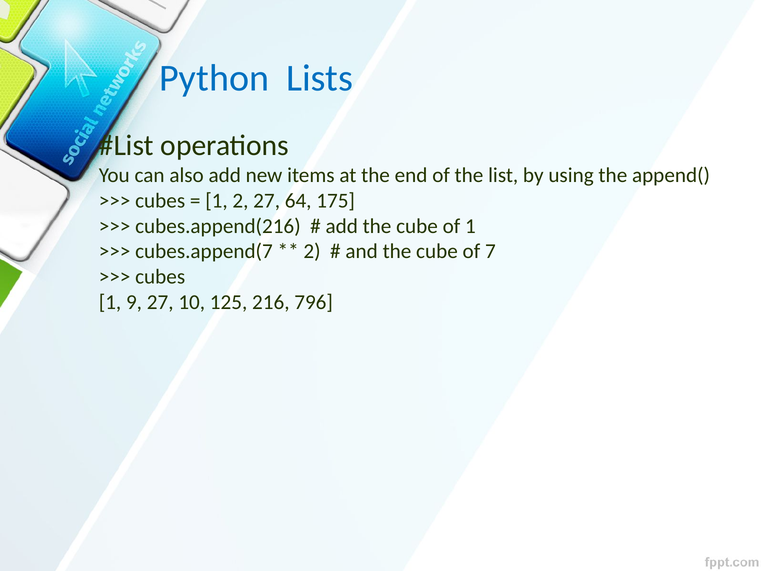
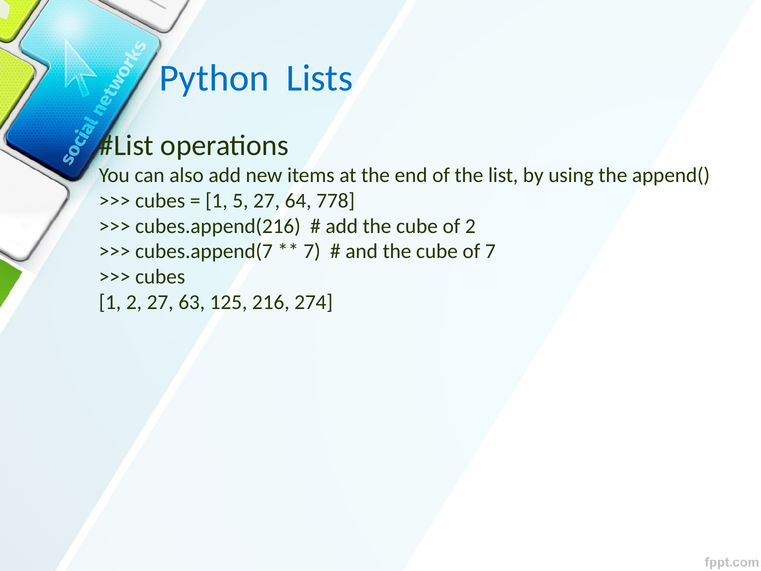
1 2: 2 -> 5
175: 175 -> 778
of 1: 1 -> 2
2 at (312, 251): 2 -> 7
1 9: 9 -> 2
10: 10 -> 63
796: 796 -> 274
